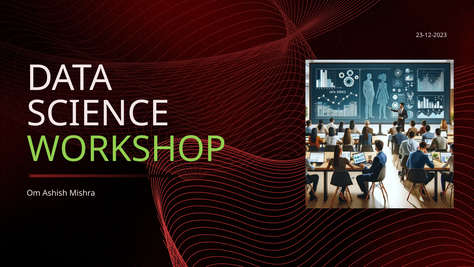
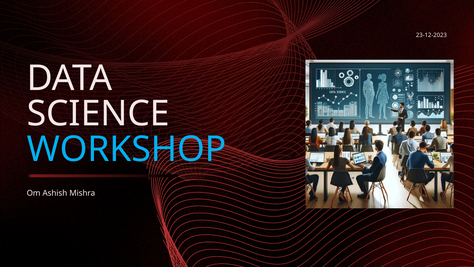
WORKSHOP colour: light green -> light blue
